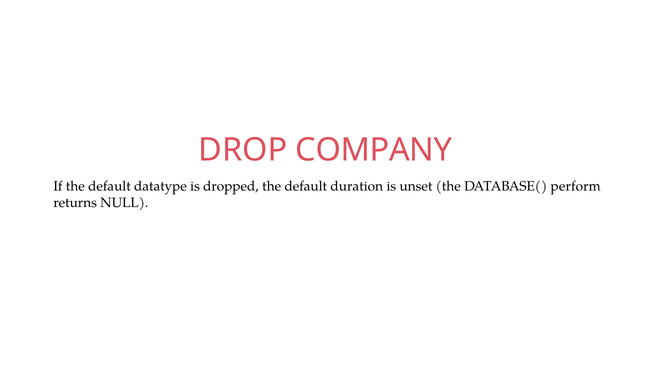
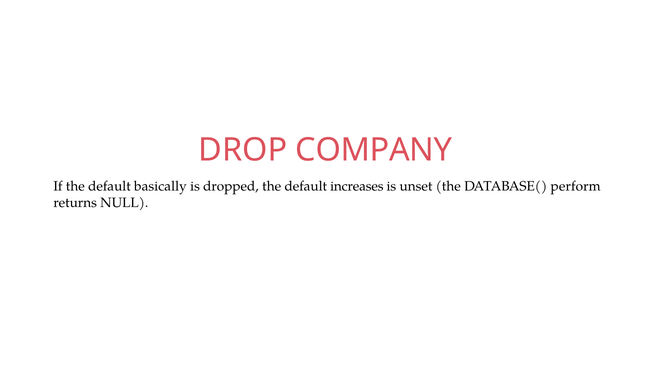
datatype: datatype -> basically
duration: duration -> increases
